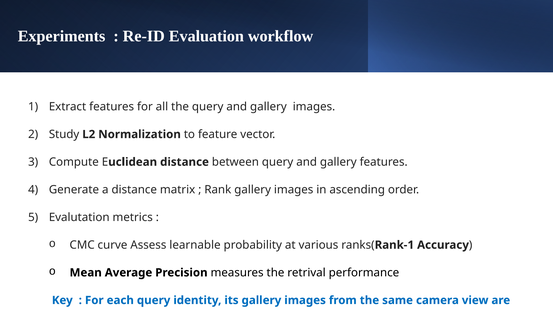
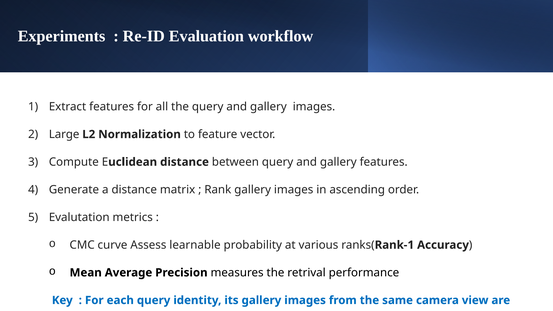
Study: Study -> Large
